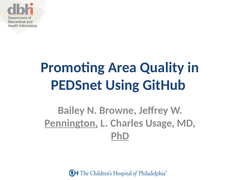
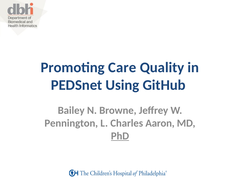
Area: Area -> Care
Pennington underline: present -> none
Usage: Usage -> Aaron
